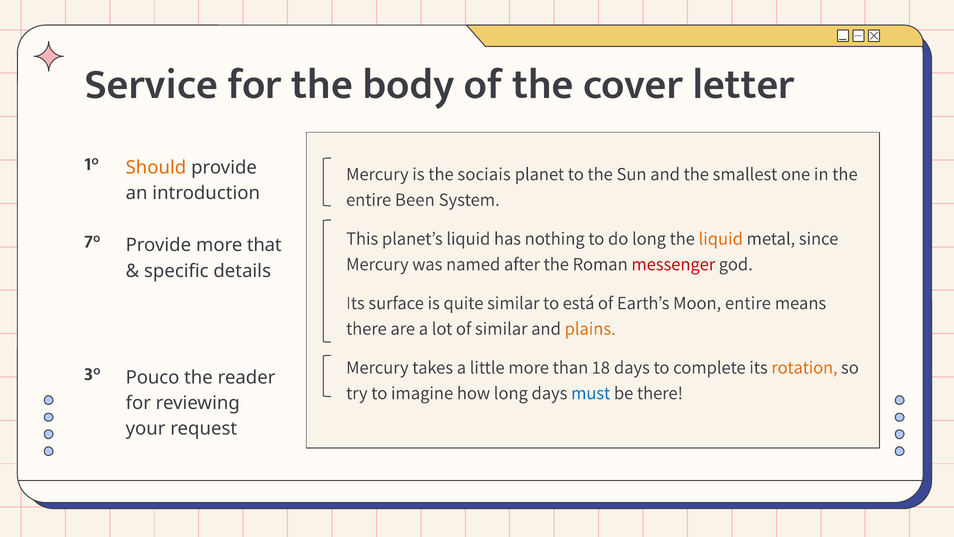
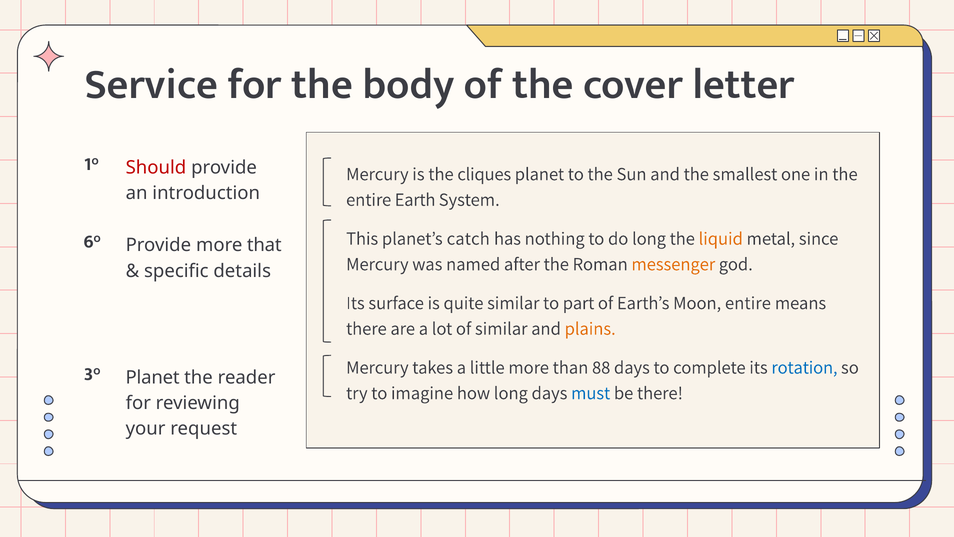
Should colour: orange -> red
sociais: sociais -> cliques
Been: Been -> Earth
planet’s liquid: liquid -> catch
7°: 7° -> 6°
messenger colour: red -> orange
está: está -> part
18: 18 -> 88
rotation colour: orange -> blue
Pouco at (153, 377): Pouco -> Planet
